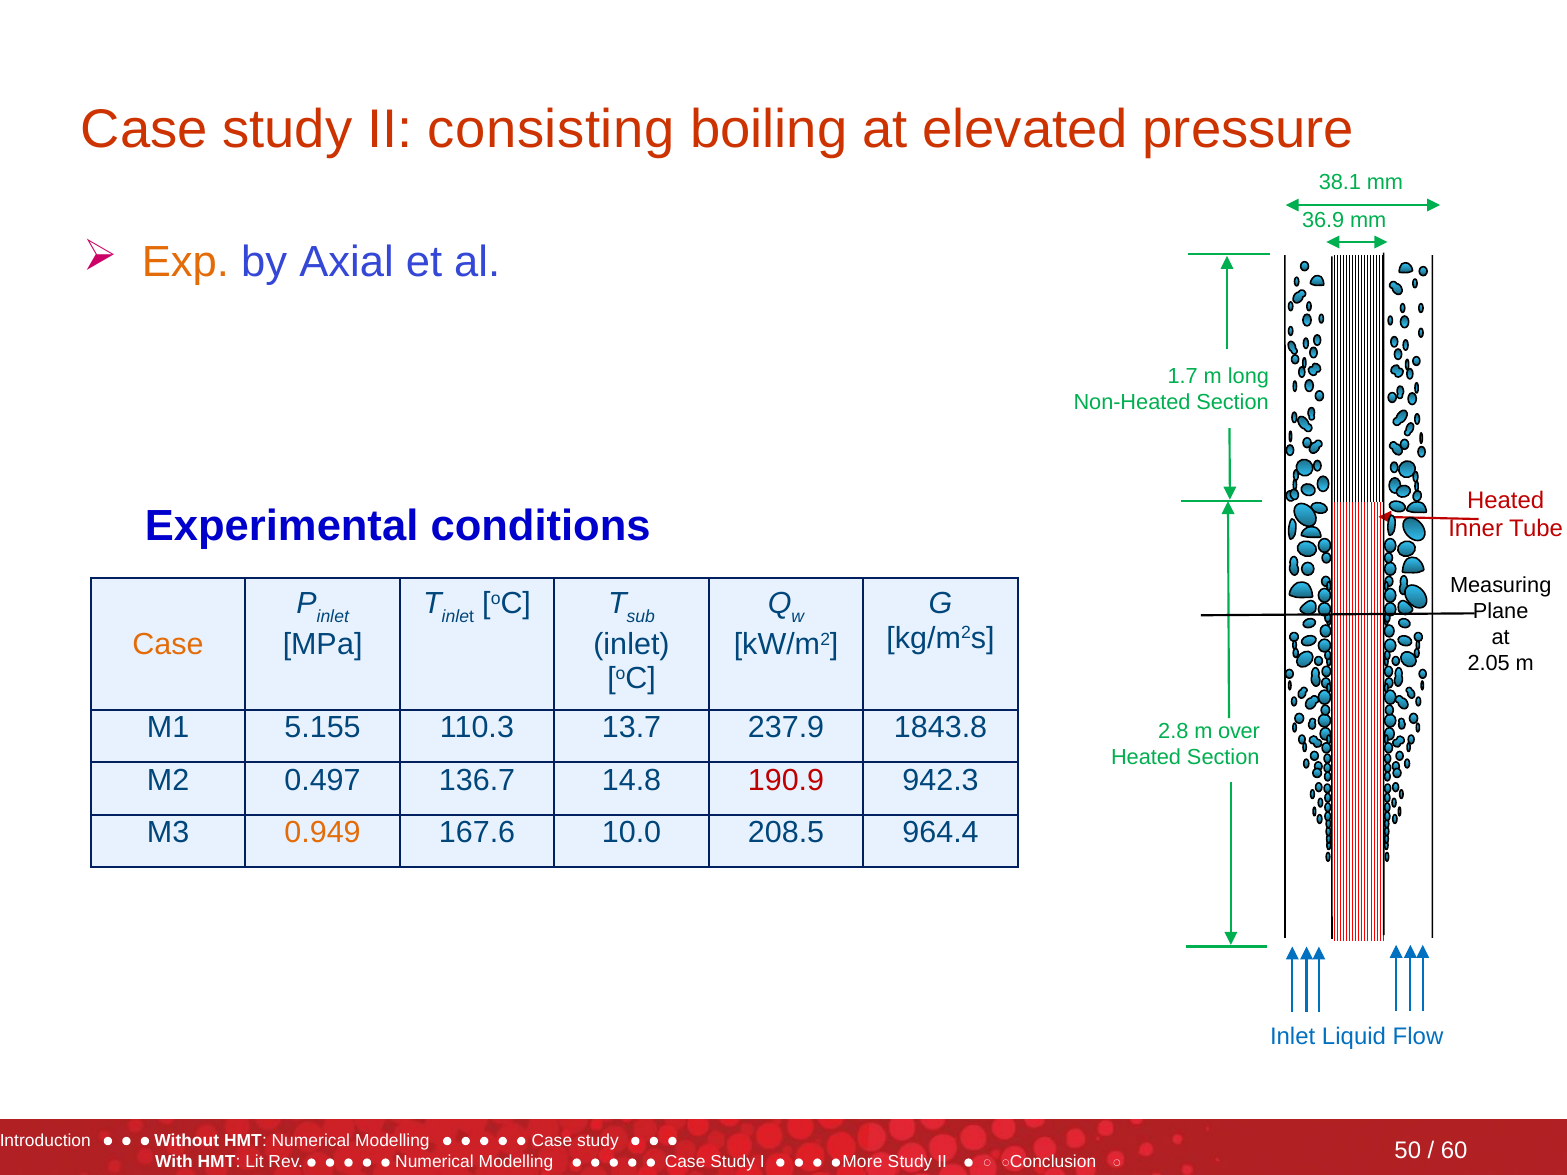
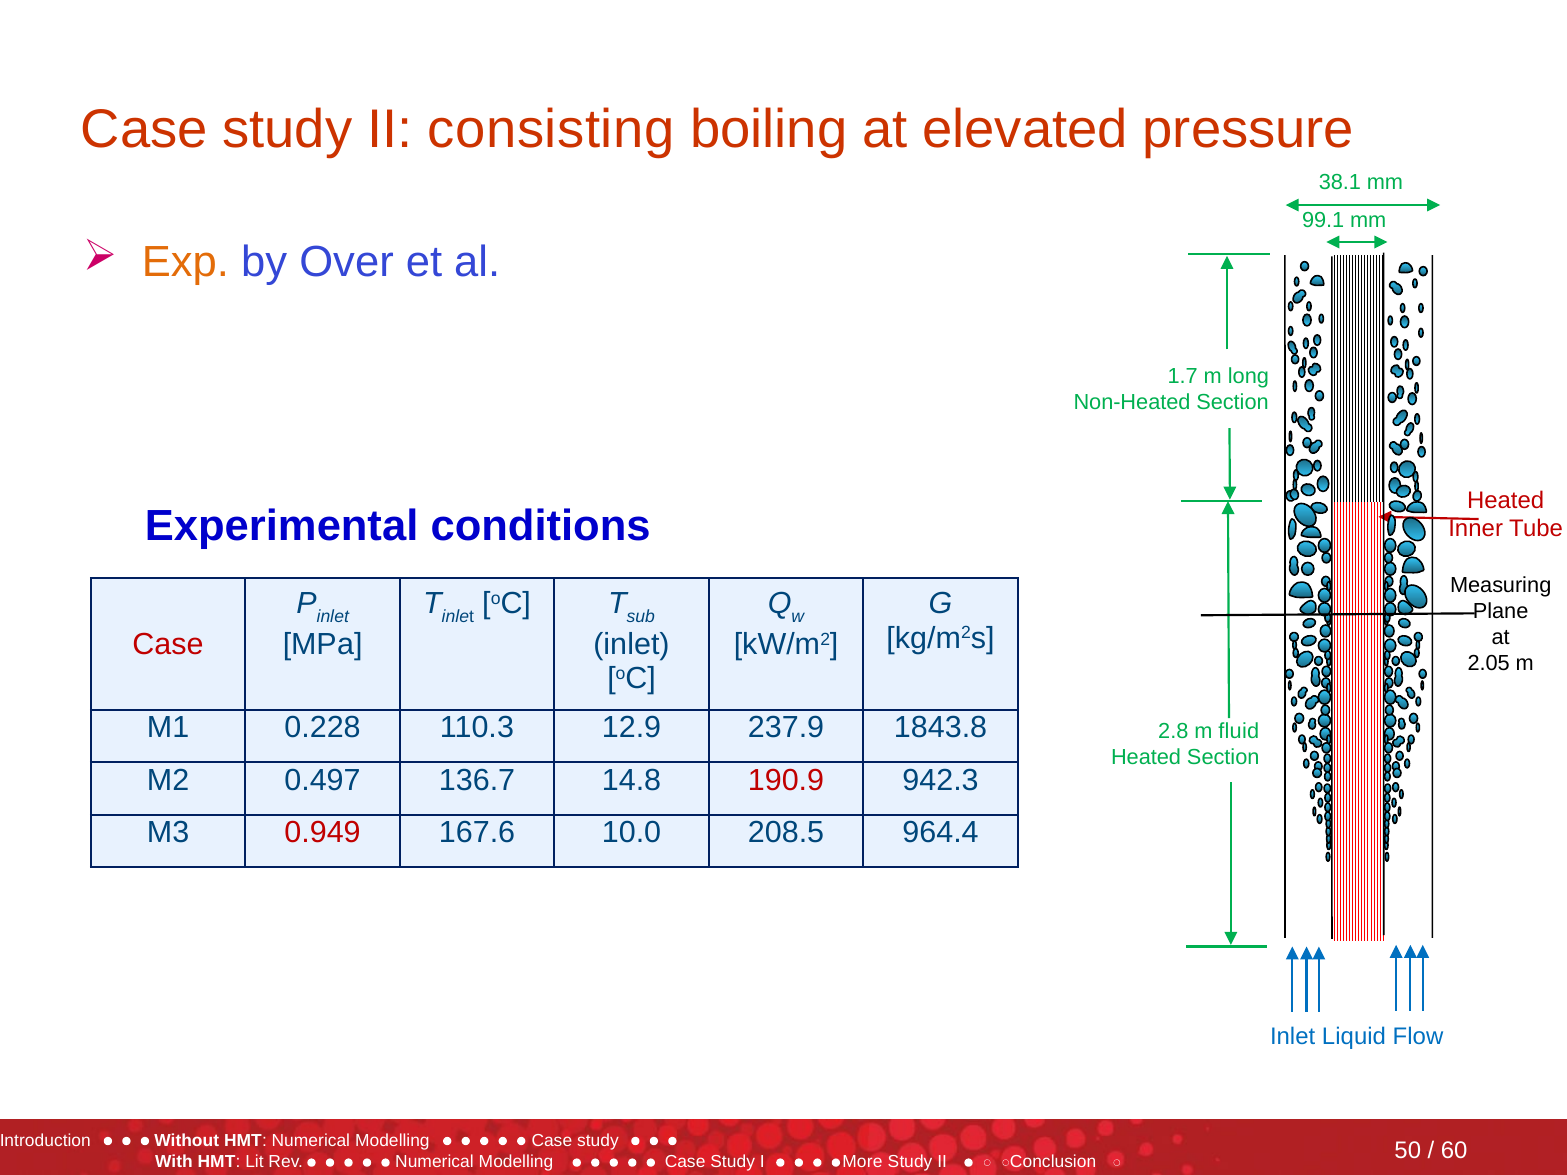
36.9: 36.9 -> 99.1
Axial: Axial -> Over
Case at (168, 645) colour: orange -> red
5.155: 5.155 -> 0.228
13.7: 13.7 -> 12.9
over: over -> fluid
0.949 colour: orange -> red
